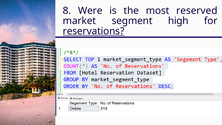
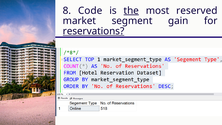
Were: Were -> Code
the underline: none -> present
high: high -> gain
